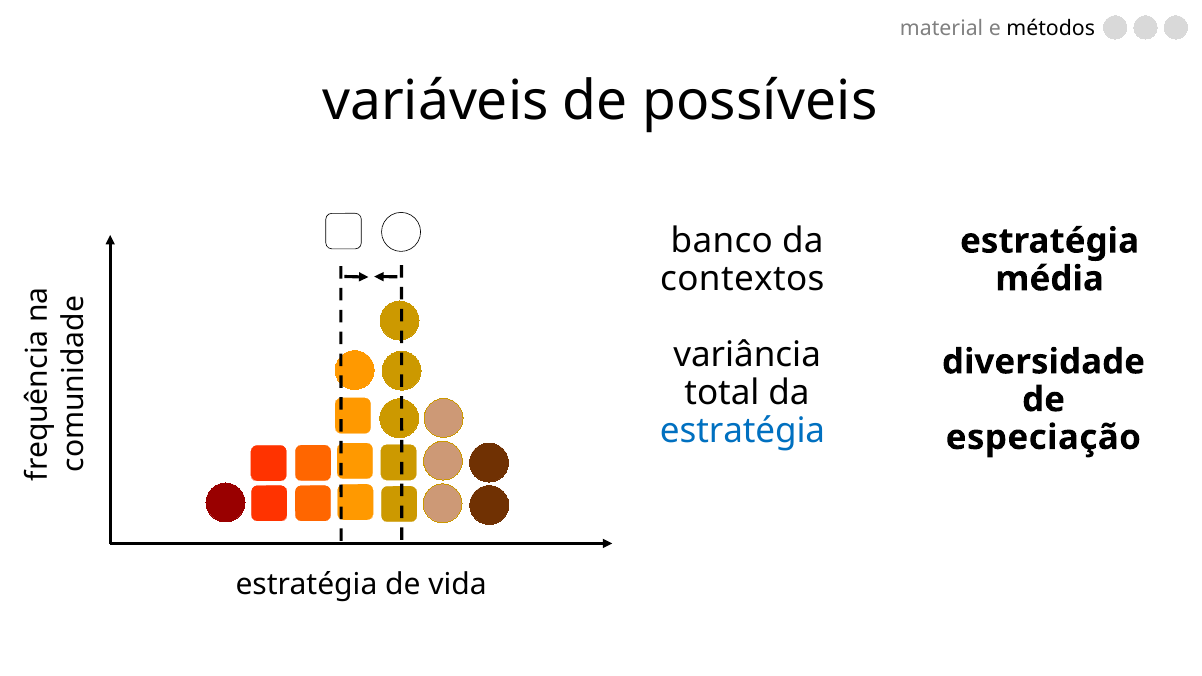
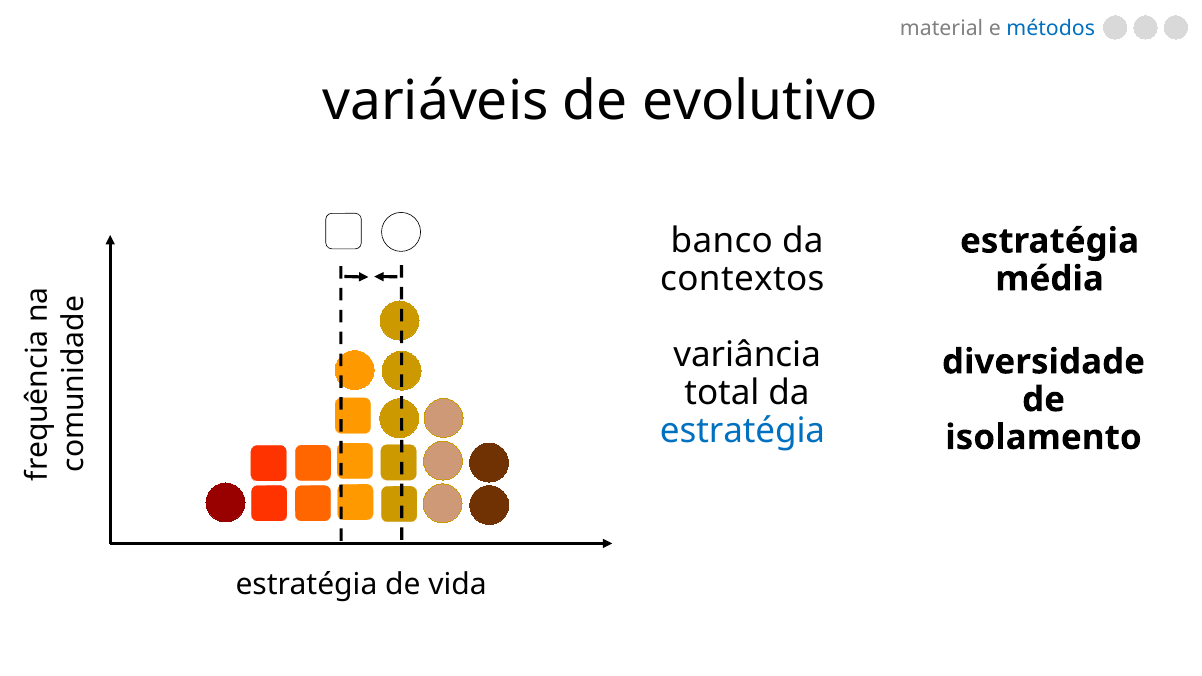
métodos colour: black -> blue
possíveis: possíveis -> evolutivo
especiação: especiação -> isolamento
